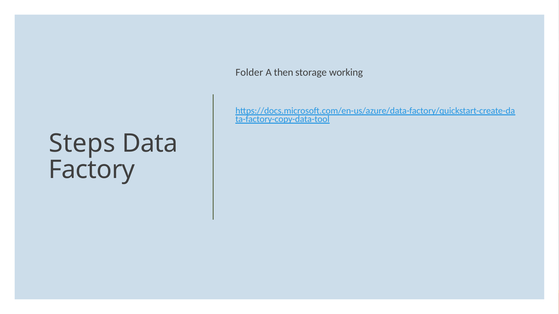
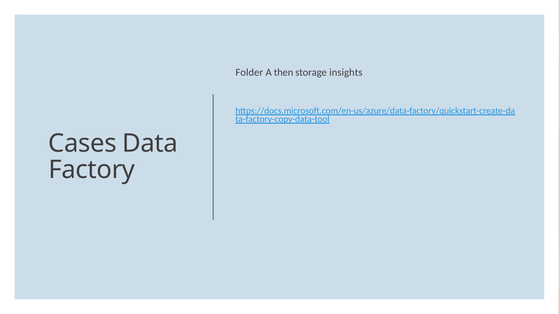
working: working -> insights
Steps: Steps -> Cases
